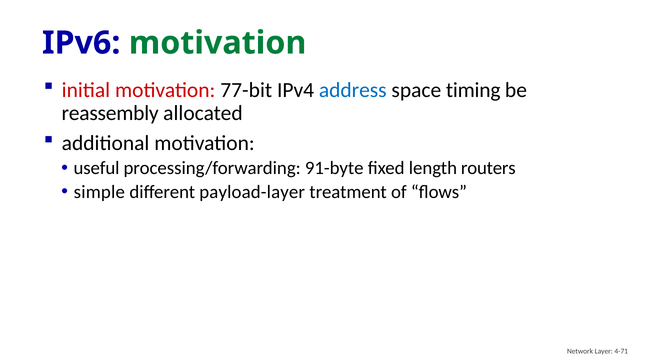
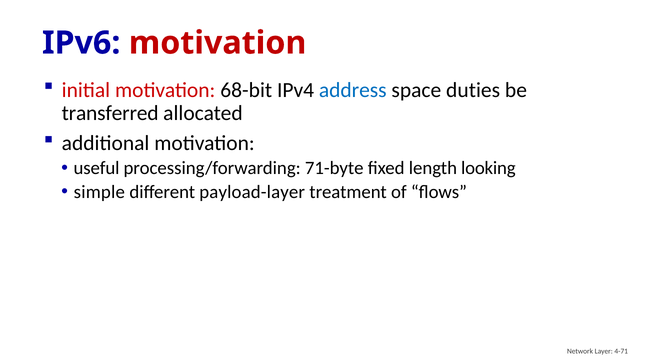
motivation at (218, 43) colour: green -> red
77-bit: 77-bit -> 68-bit
timing: timing -> duties
reassembly: reassembly -> transferred
91-byte: 91-byte -> 71-byte
routers: routers -> looking
